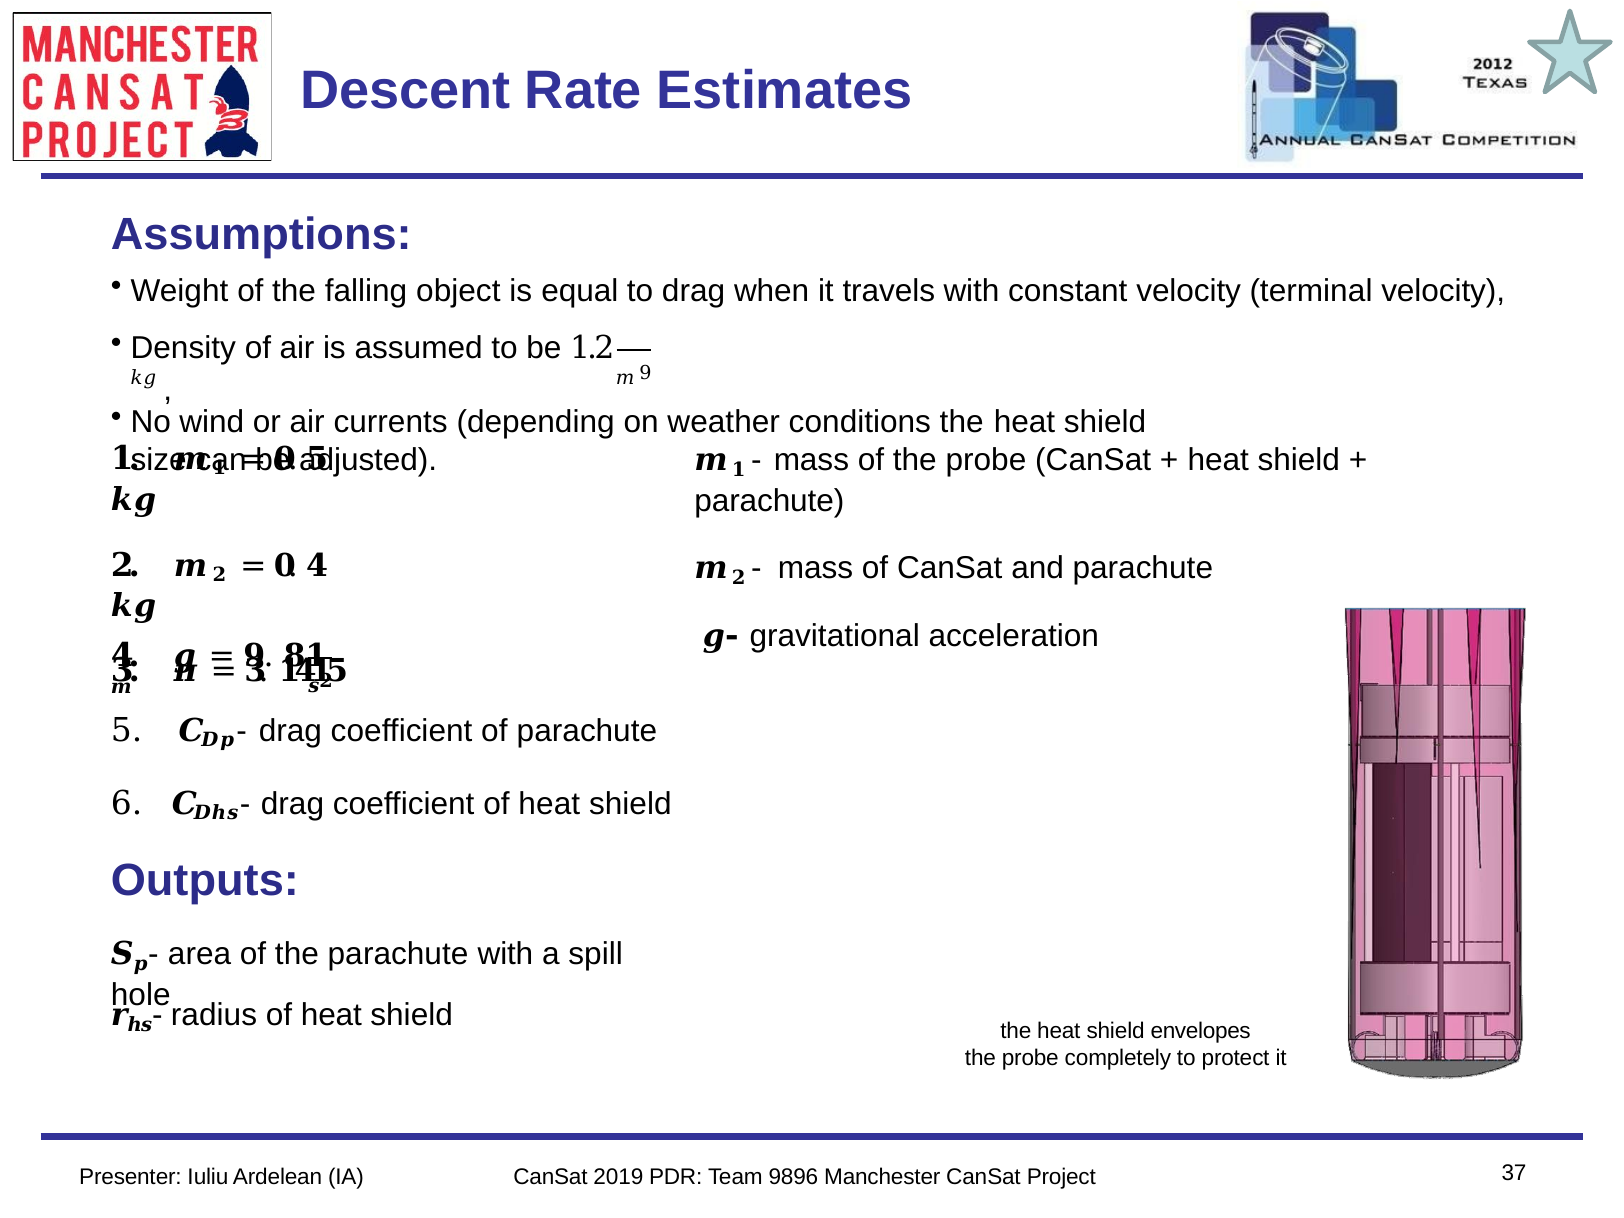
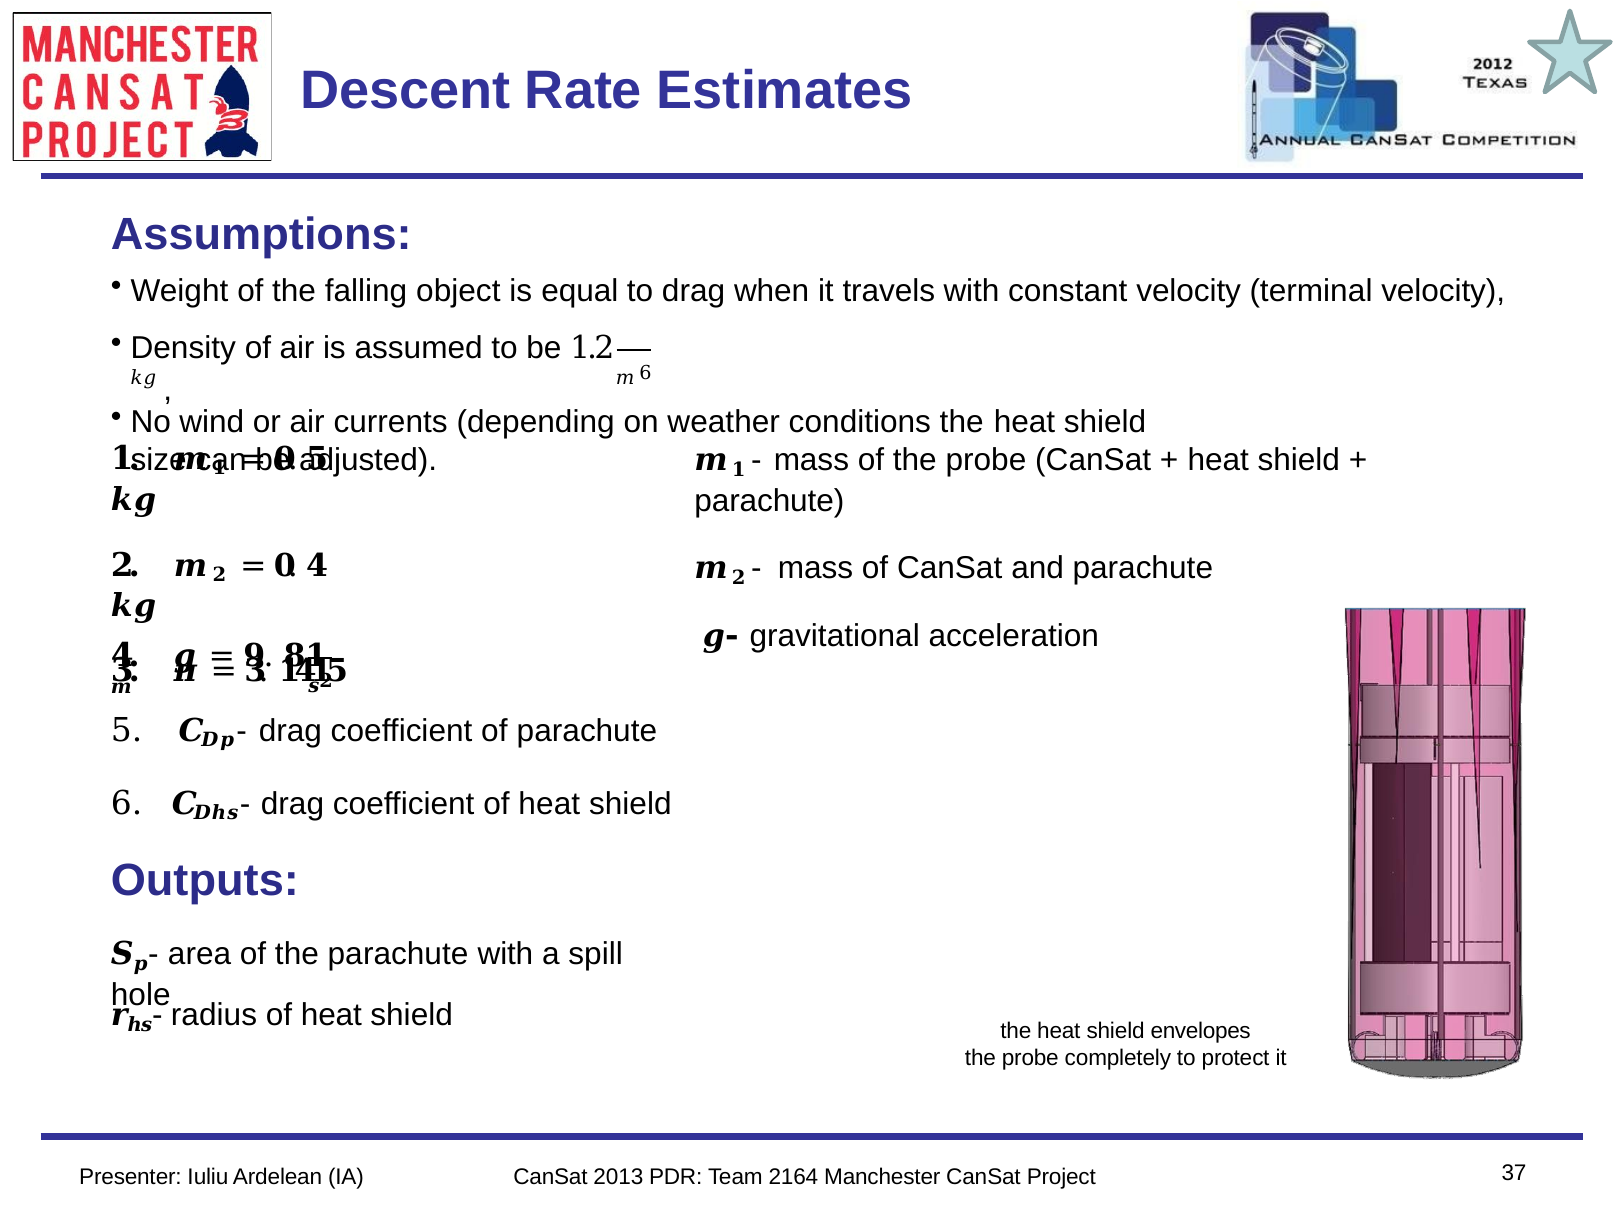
9 at (646, 373): 9 -> 6
2019: 2019 -> 2013
9896: 9896 -> 2164
